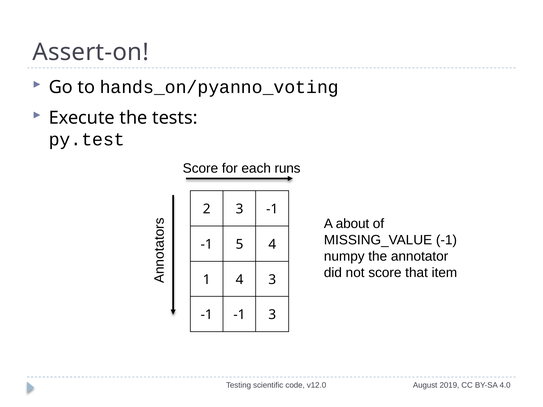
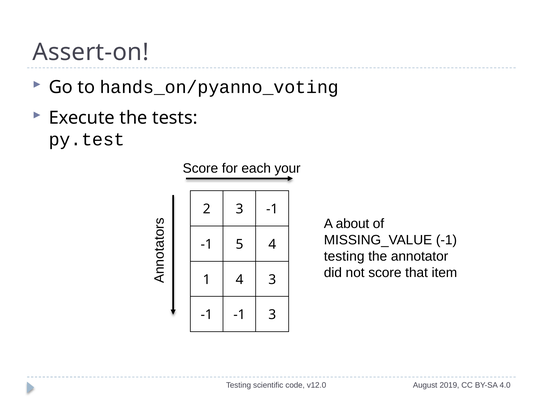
runs: runs -> your
numpy at (344, 257): numpy -> testing
